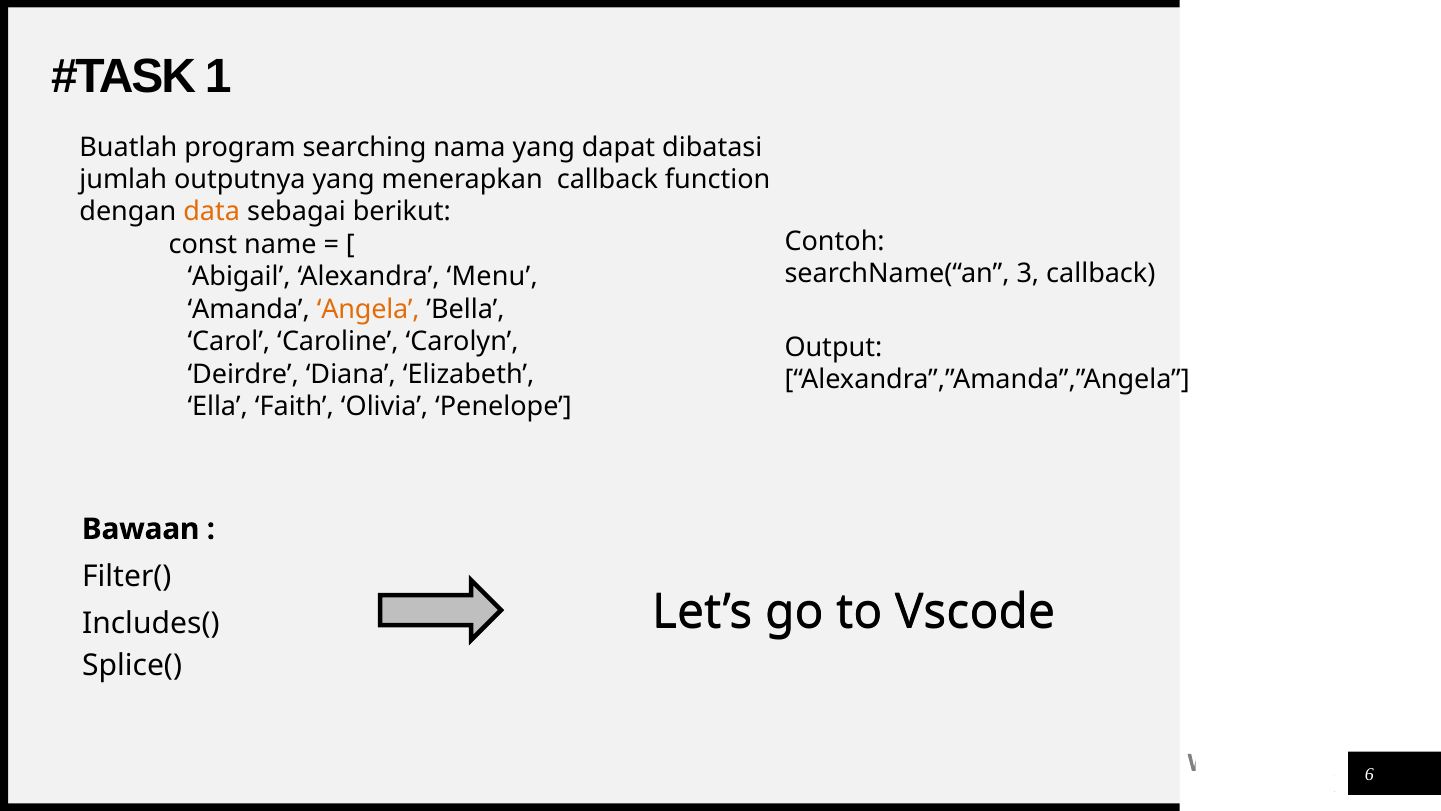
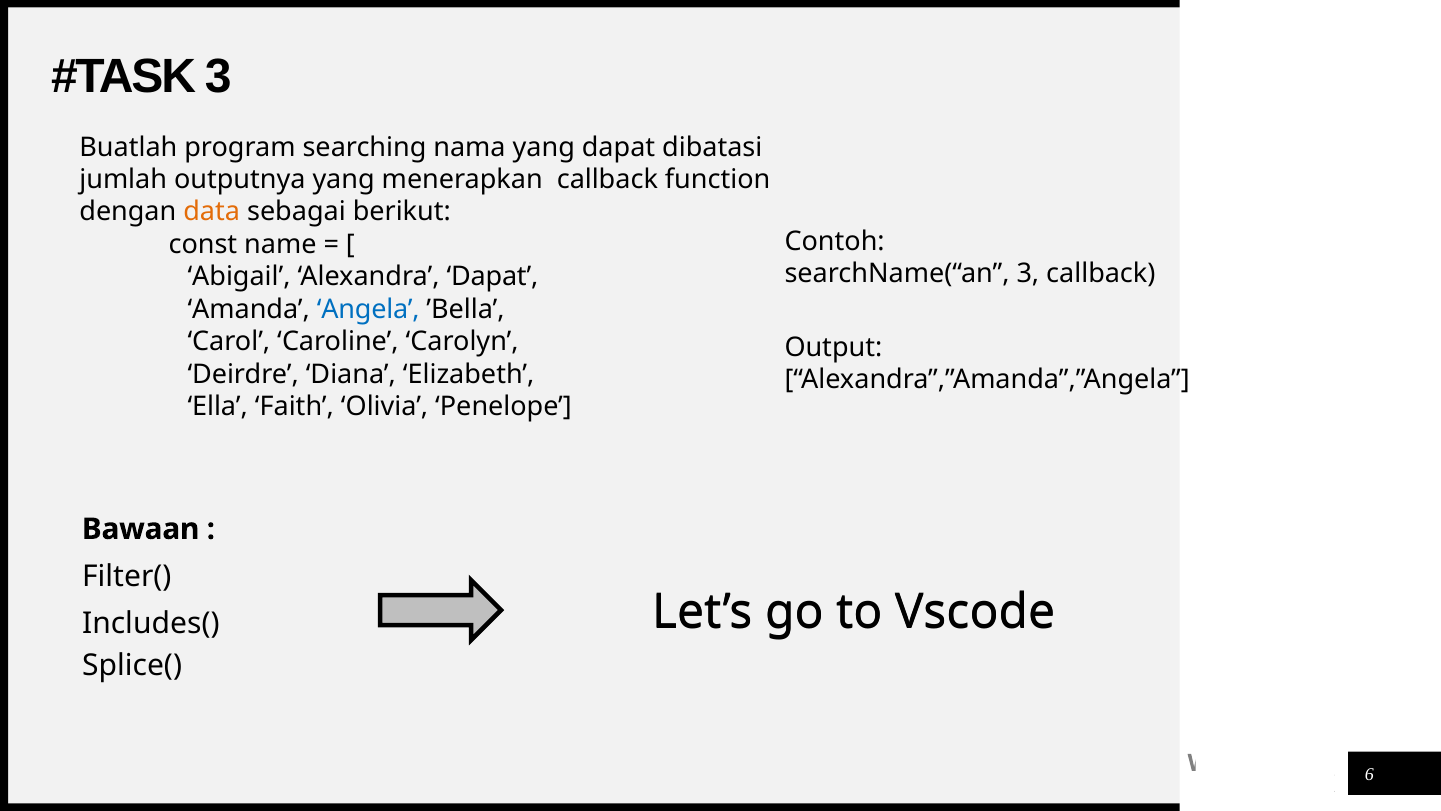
1 at (218, 76): 1 -> 3
Alexandra Menu: Menu -> Dapat
Angela colour: orange -> blue
